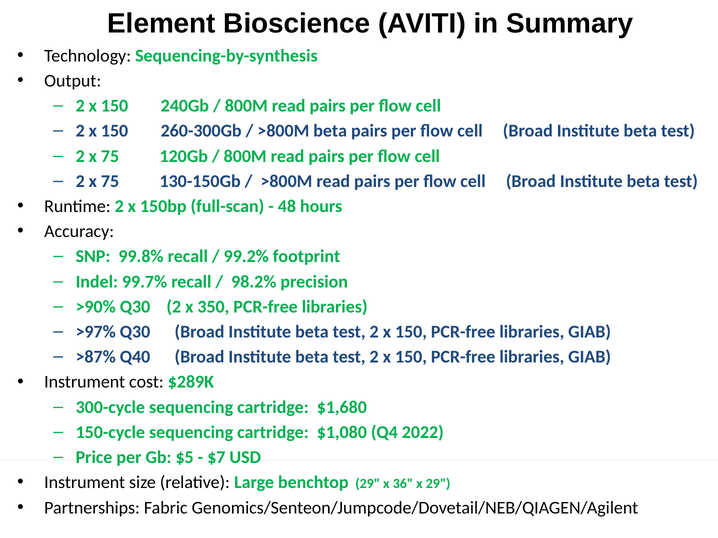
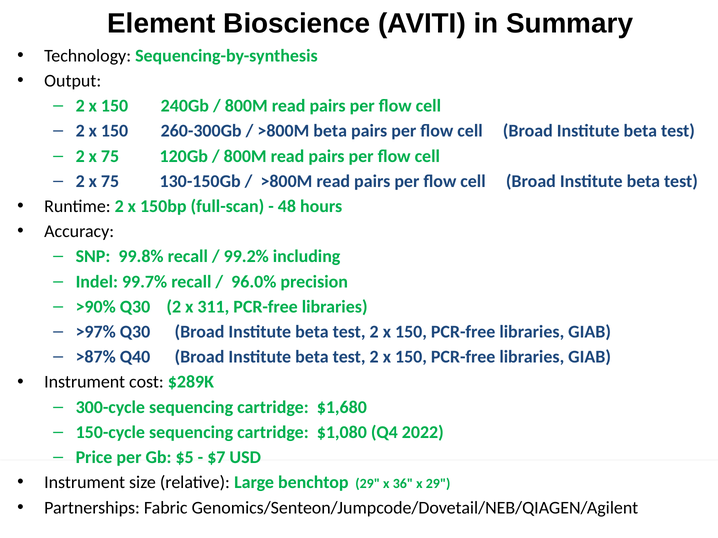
footprint: footprint -> including
98.2%: 98.2% -> 96.0%
350: 350 -> 311
